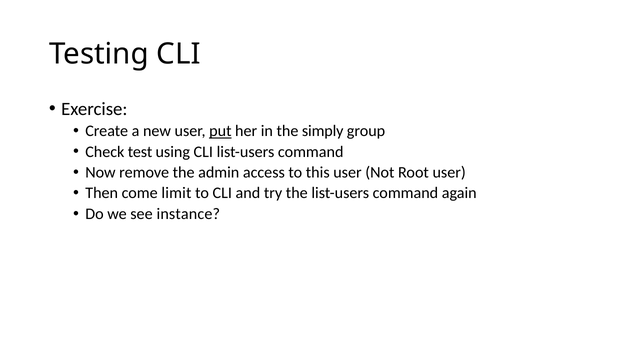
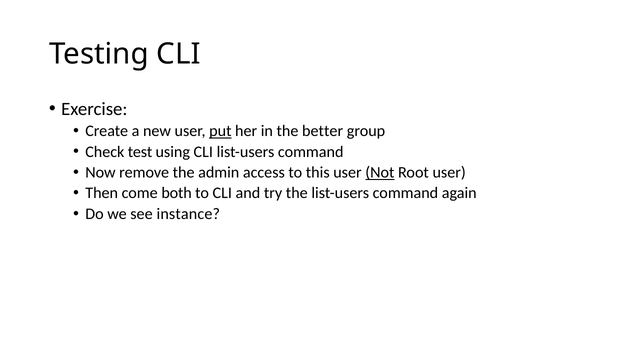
simply: simply -> better
Not underline: none -> present
limit: limit -> both
